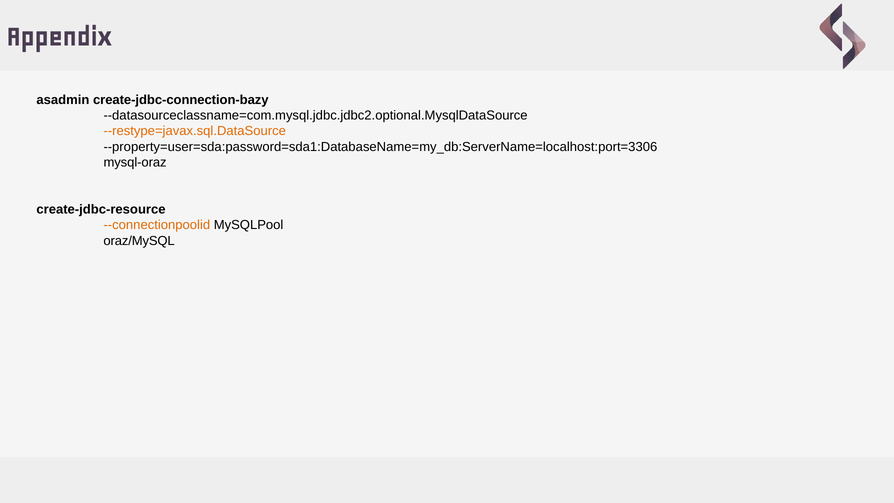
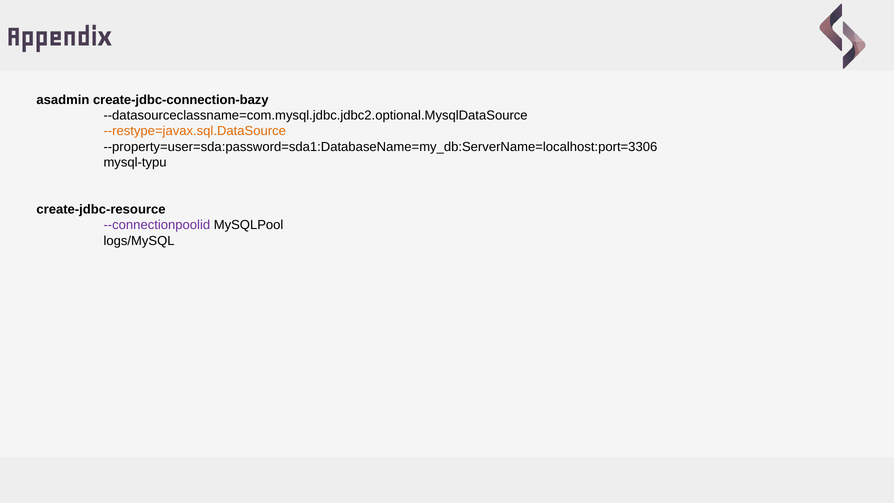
mysql-oraz: mysql-oraz -> mysql-typu
--connectionpoolid colour: orange -> purple
oraz/MySQL: oraz/MySQL -> logs/MySQL
